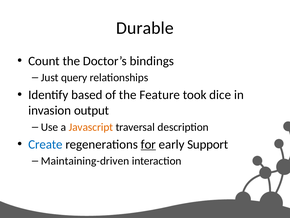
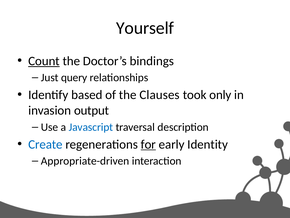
Durable: Durable -> Yourself
Count underline: none -> present
Feature: Feature -> Clauses
dice: dice -> only
Javascript colour: orange -> blue
Support: Support -> Identity
Maintaining-driven: Maintaining-driven -> Appropriate-driven
